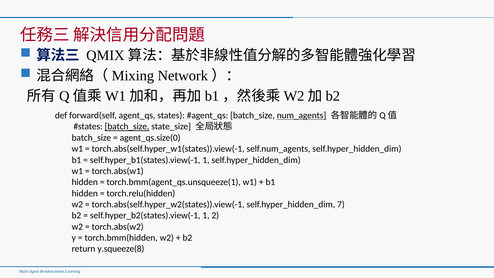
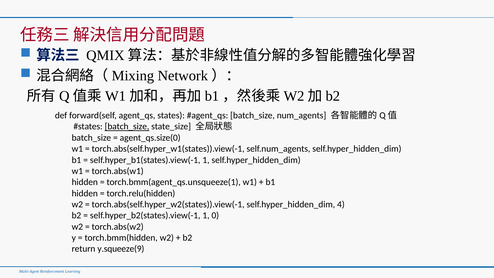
num_agents underline: present -> none
7: 7 -> 4
2: 2 -> 0
y.squeeze(8: y.squeeze(8 -> y.squeeze(9
